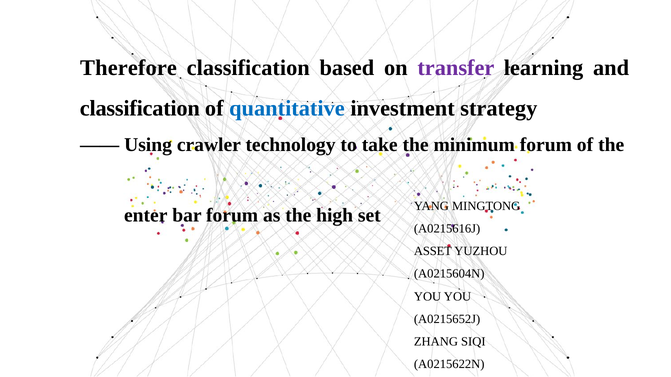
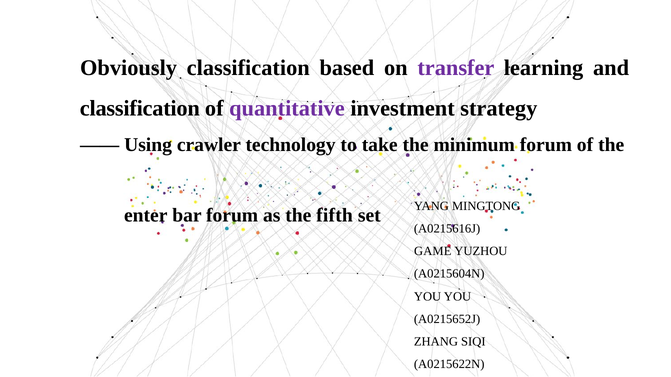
Therefore: Therefore -> Obviously
quantitative colour: blue -> purple
high: high -> fifth
ASSET: ASSET -> GAME
